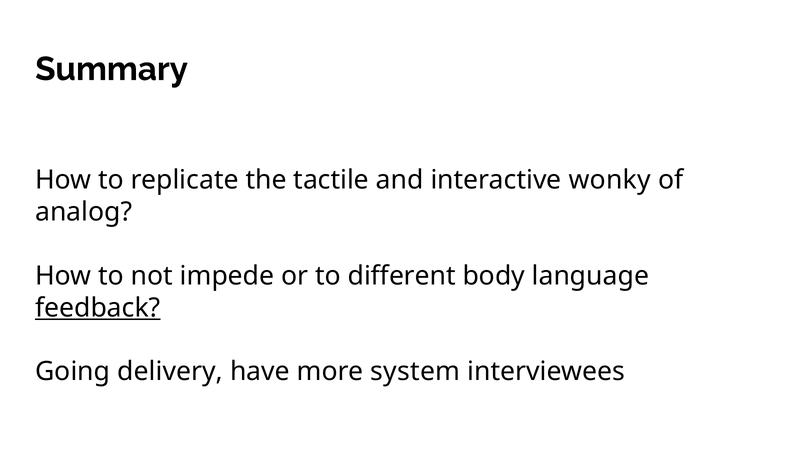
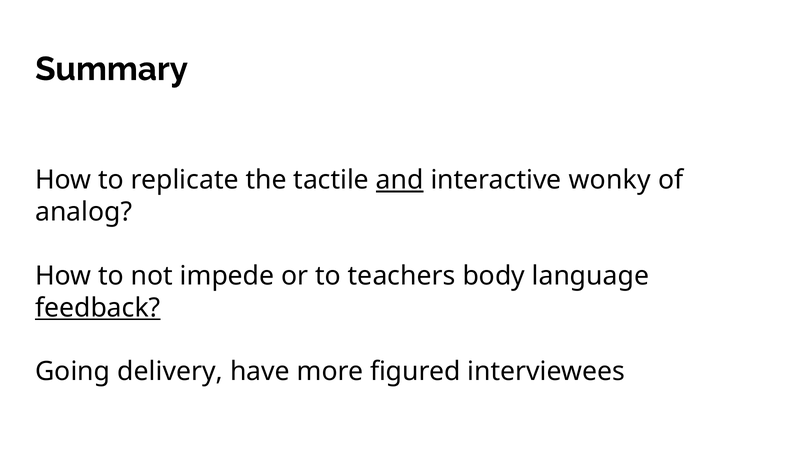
and underline: none -> present
different: different -> teachers
system: system -> figured
